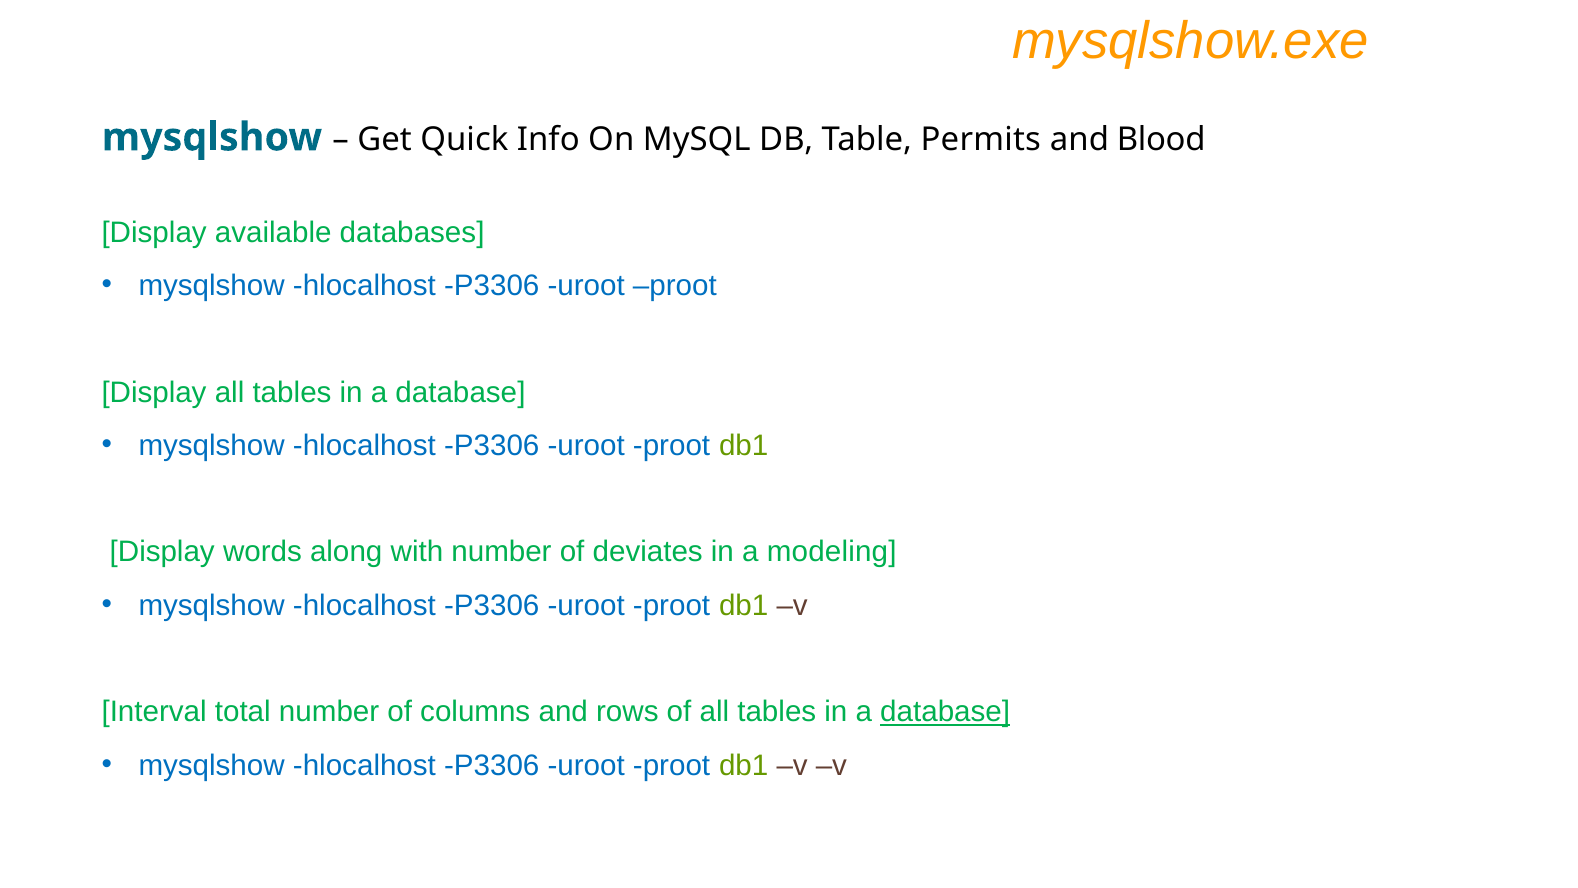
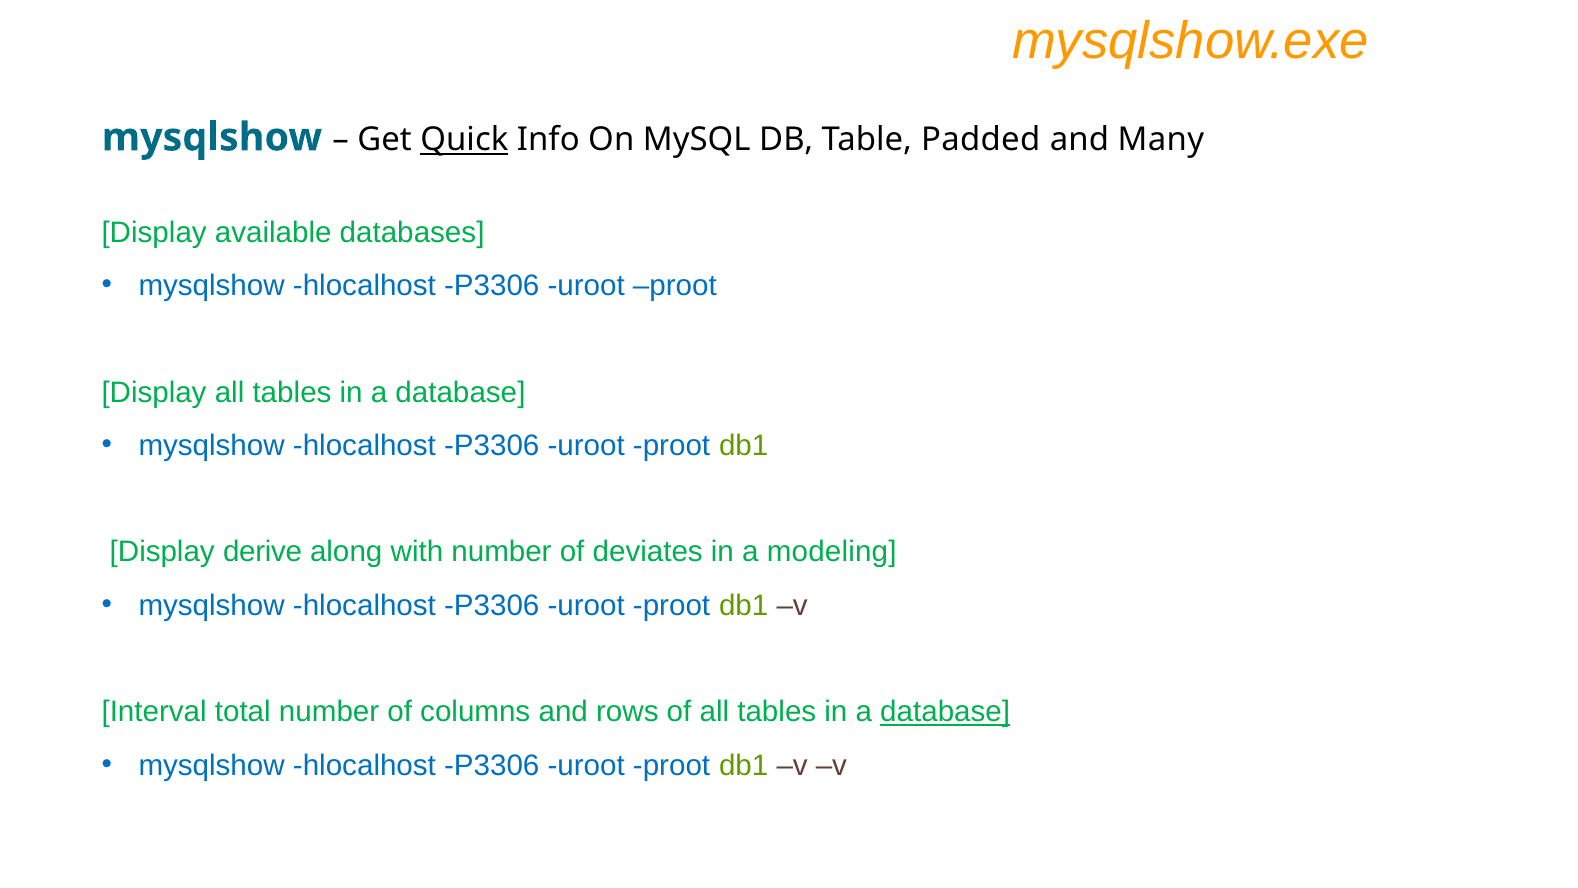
Quick underline: none -> present
Permits: Permits -> Padded
Blood: Blood -> Many
words: words -> derive
